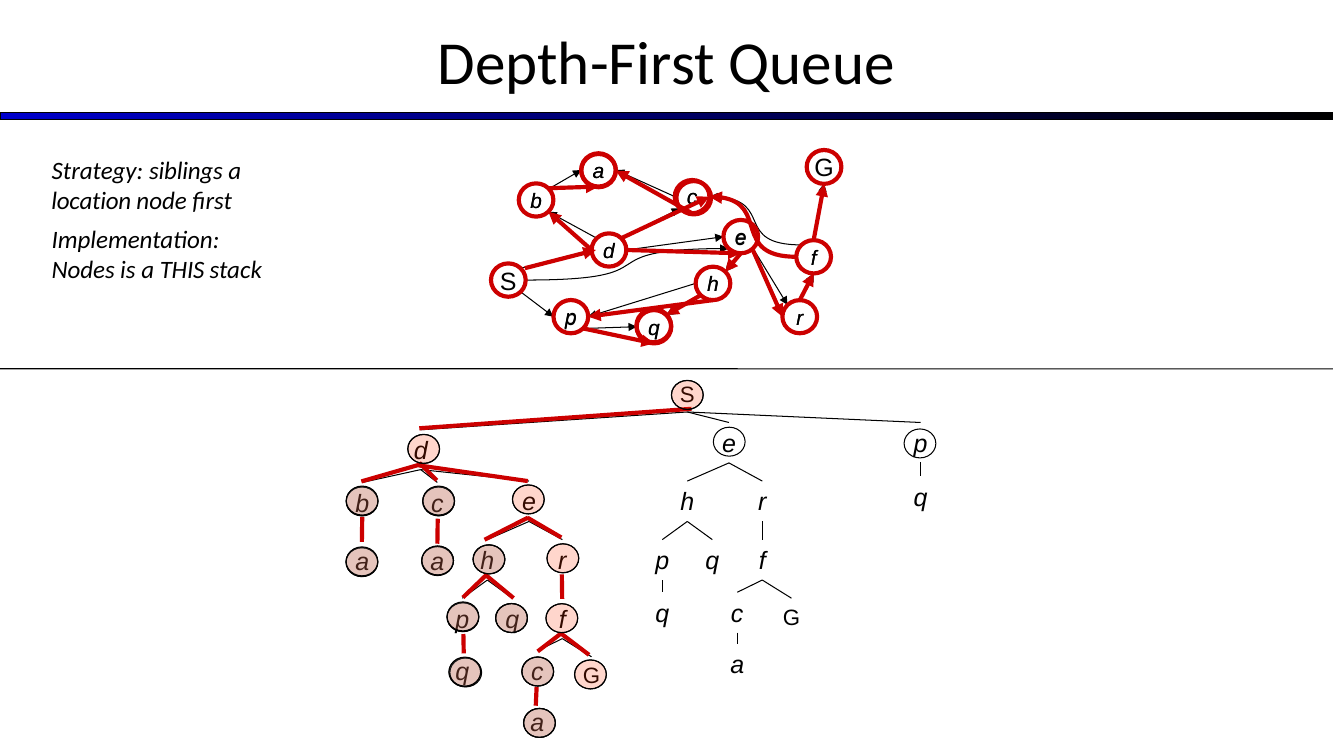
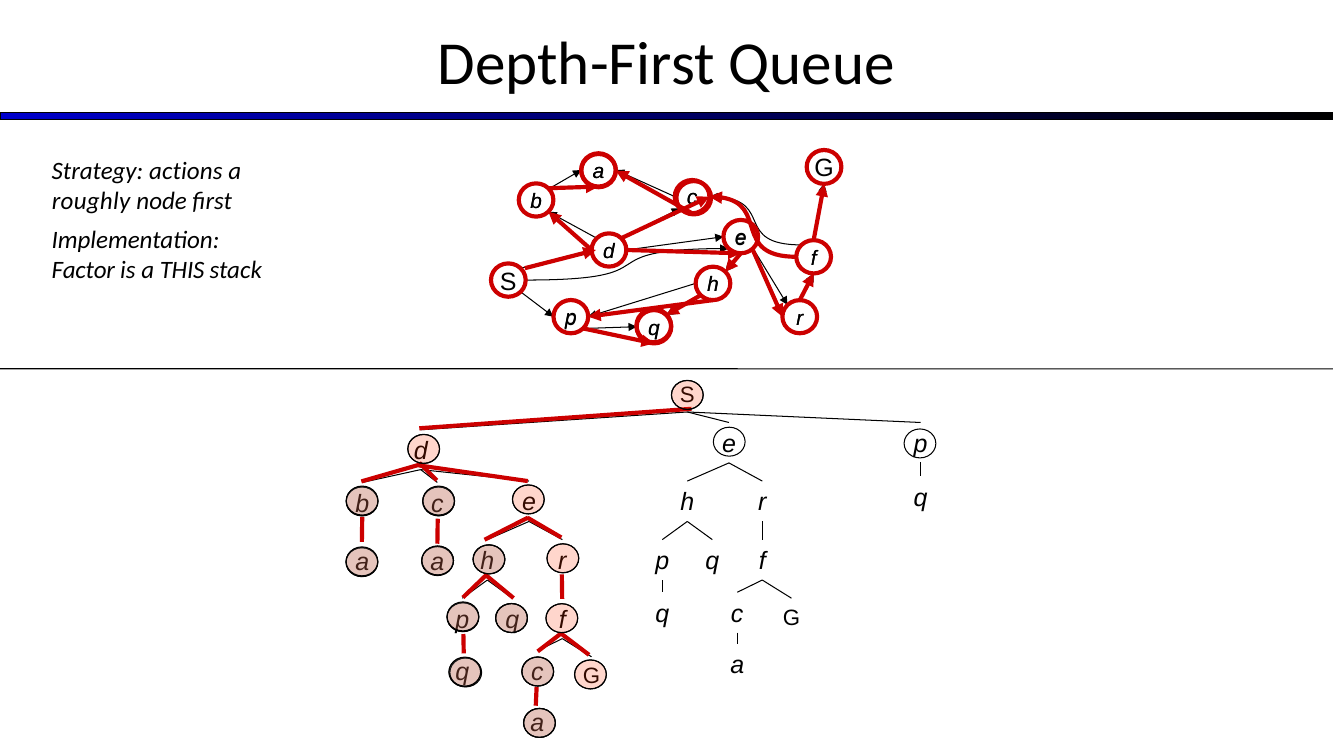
siblings: siblings -> actions
location: location -> roughly
Nodes: Nodes -> Factor
